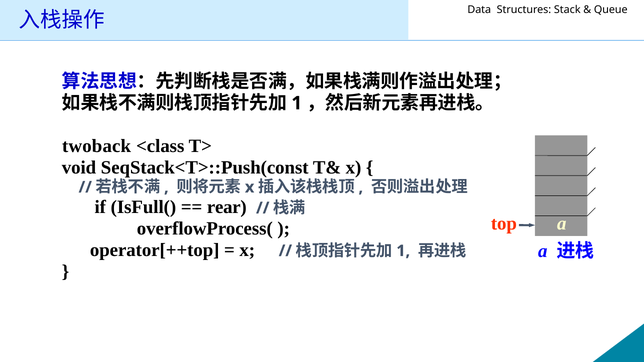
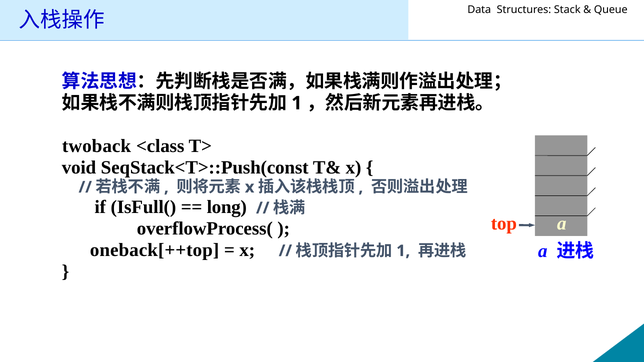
rear: rear -> long
operator[++top: operator[++top -> oneback[++top
